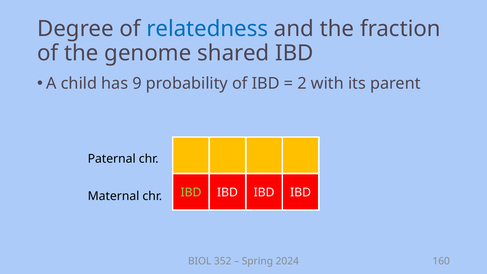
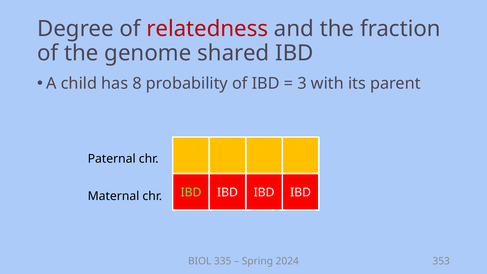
relatedness colour: blue -> red
9: 9 -> 8
2: 2 -> 3
352: 352 -> 335
160: 160 -> 353
